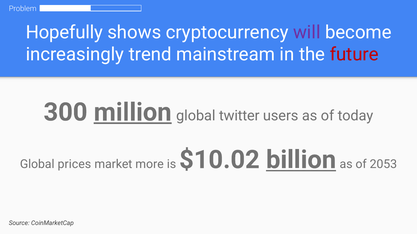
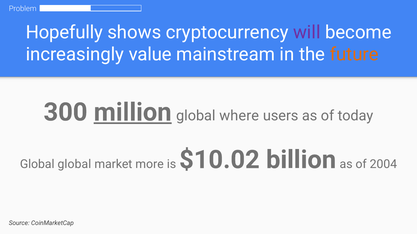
trend: trend -> value
future colour: red -> orange
twitter: twitter -> where
Global prices: prices -> global
billion underline: present -> none
2053: 2053 -> 2004
